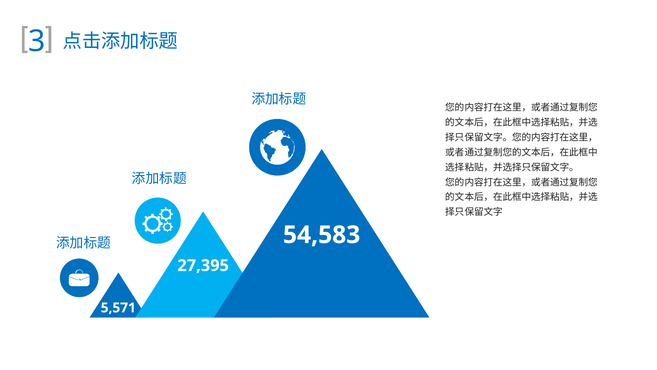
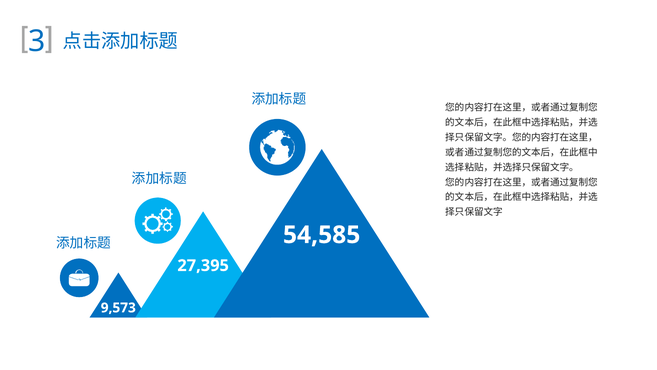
54,583: 54,583 -> 54,585
5,571: 5,571 -> 9,573
